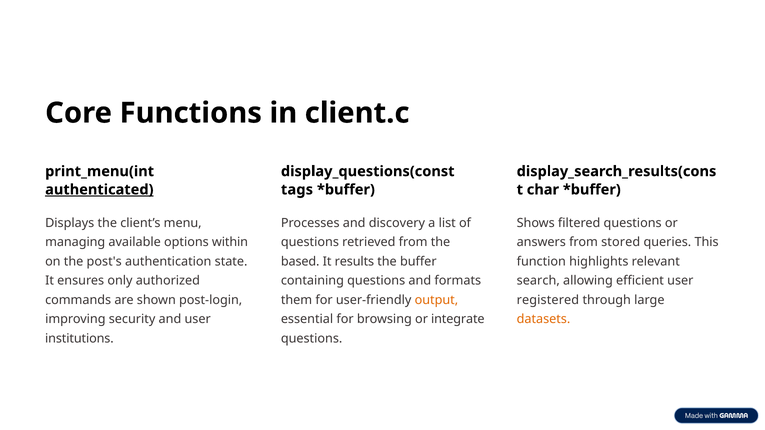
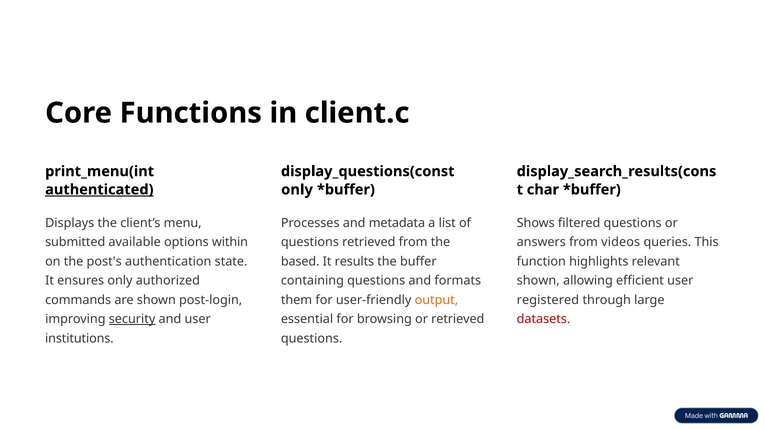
tags at (297, 190): tags -> only
discovery: discovery -> metadata
managing: managing -> submitted
stored: stored -> videos
search at (538, 281): search -> shown
security underline: none -> present
or integrate: integrate -> retrieved
datasets colour: orange -> red
